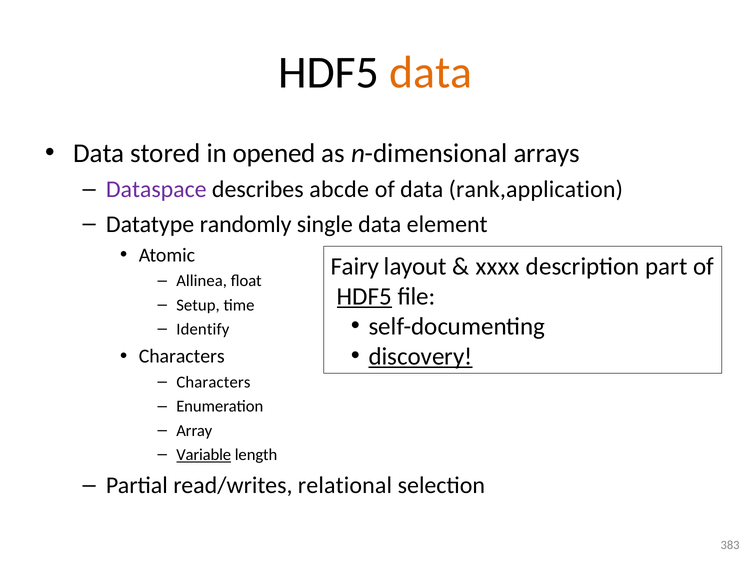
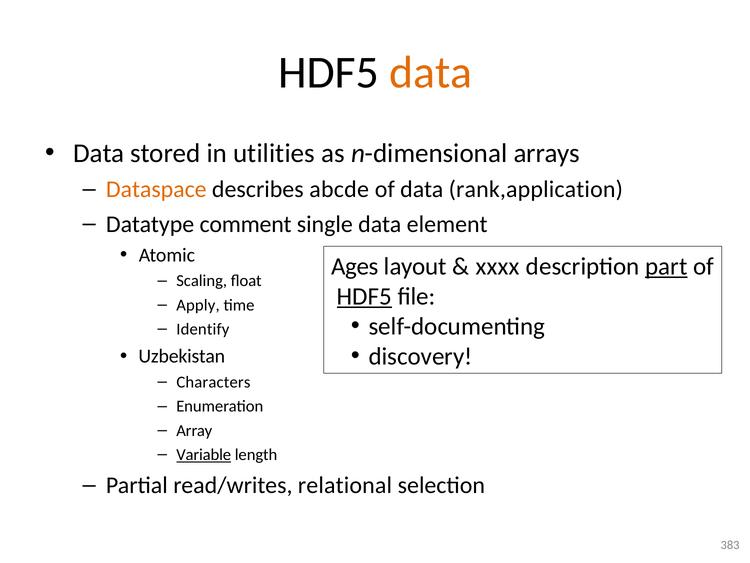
opened: opened -> utilities
Dataspace colour: purple -> orange
randomly: randomly -> comment
Fairy: Fairy -> Ages
part underline: none -> present
Allinea: Allinea -> Scaling
Setup: Setup -> Apply
discovery underline: present -> none
Characters at (182, 356): Characters -> Uzbekistan
